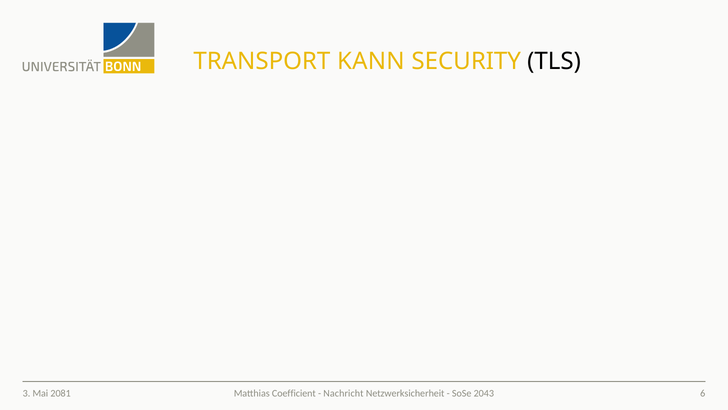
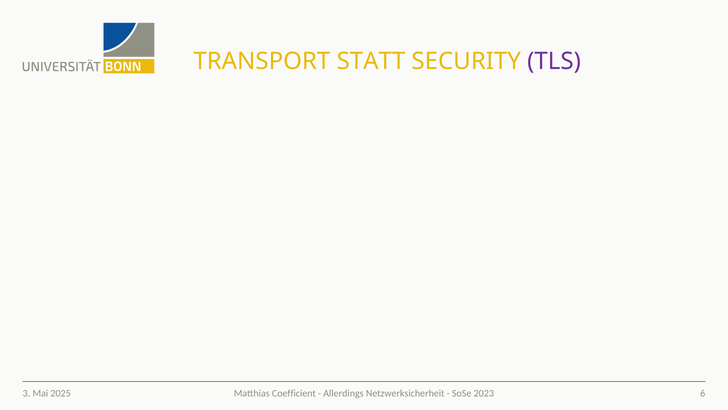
KANN: KANN -> STATT
TLS colour: black -> purple
Nachricht: Nachricht -> Allerdings
2043: 2043 -> 2023
2081: 2081 -> 2025
